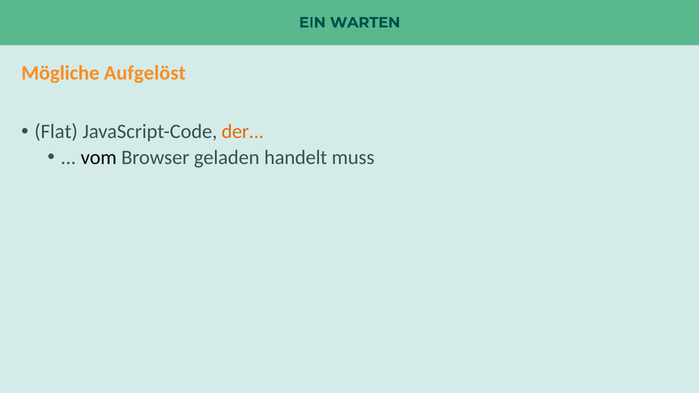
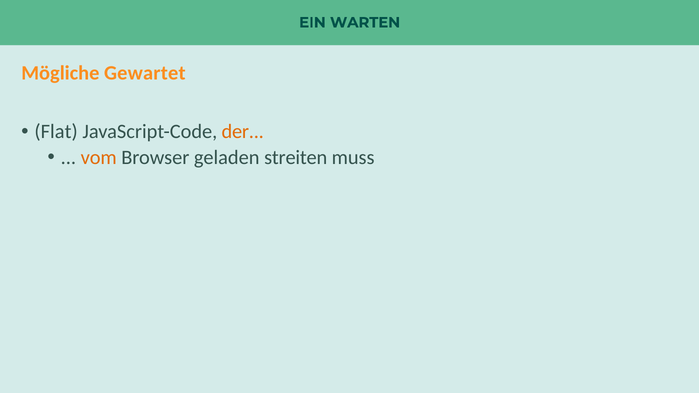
Aufgelöst: Aufgelöst -> Gewartet
vom colour: black -> orange
handelt: handelt -> streiten
